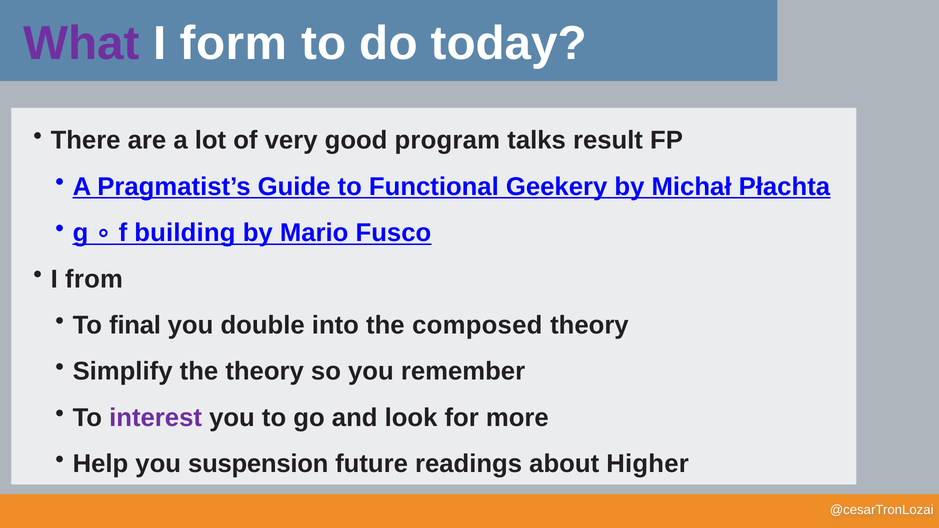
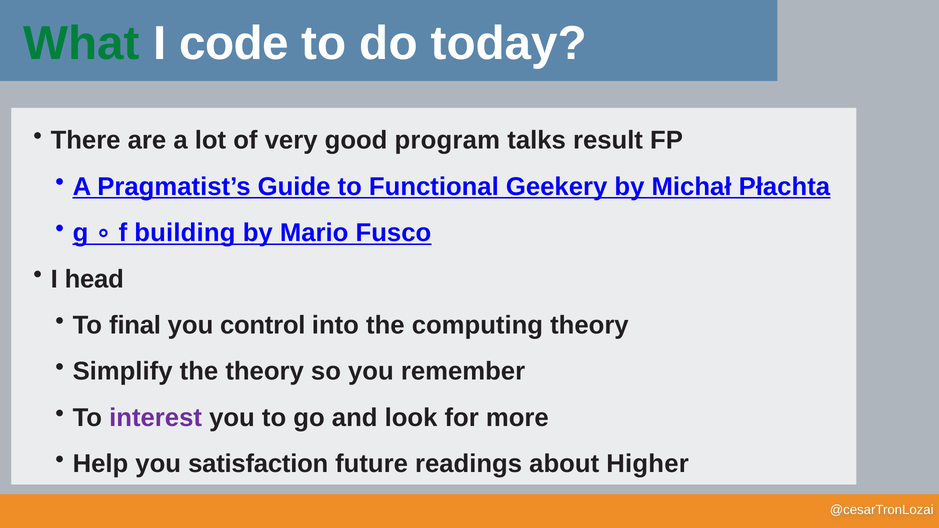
What colour: purple -> green
form: form -> code
from: from -> head
double: double -> control
composed: composed -> computing
suspension: suspension -> satisfaction
